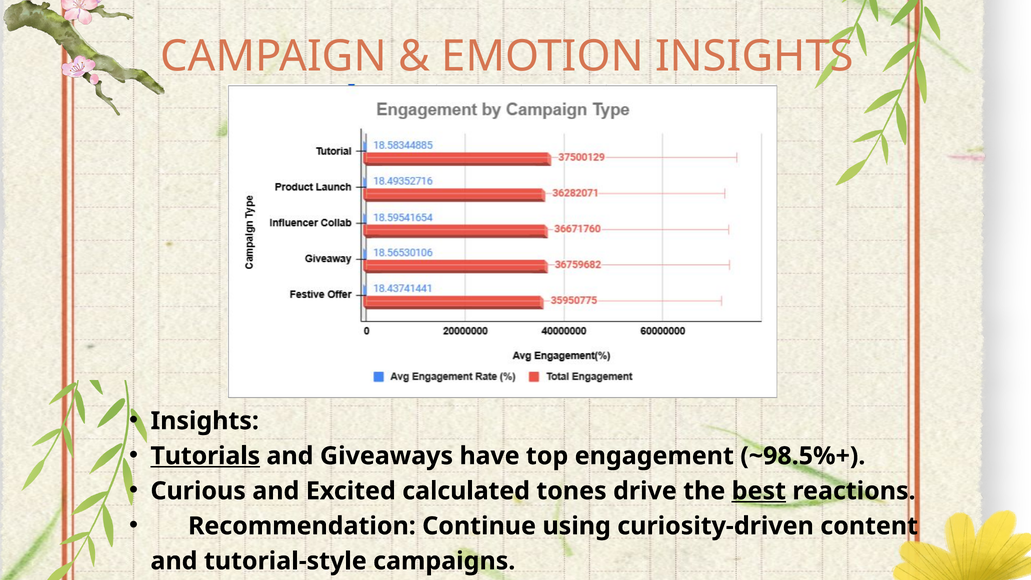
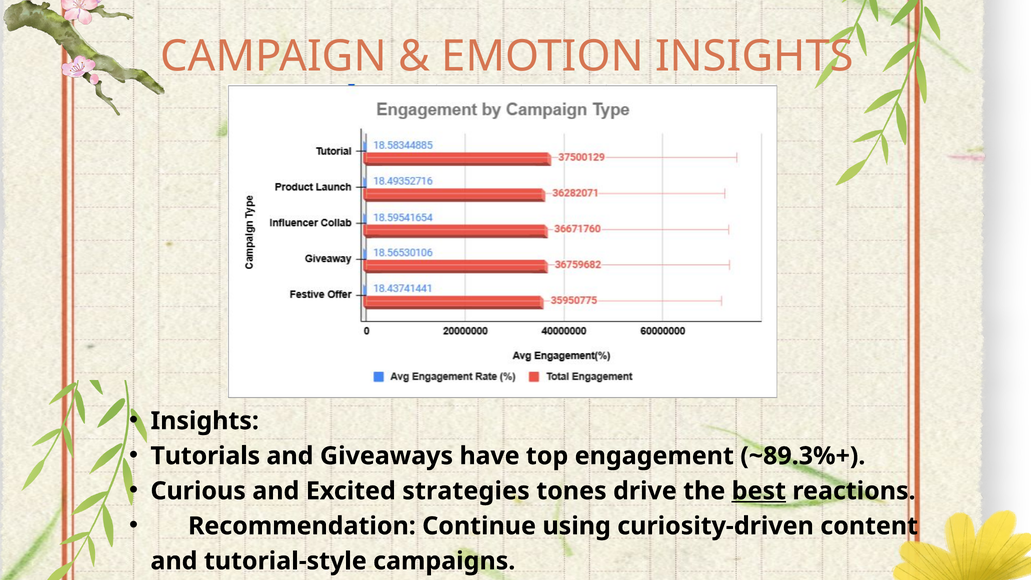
Tutorials underline: present -> none
~98.5%+: ~98.5%+ -> ~89.3%+
calculated: calculated -> strategies
